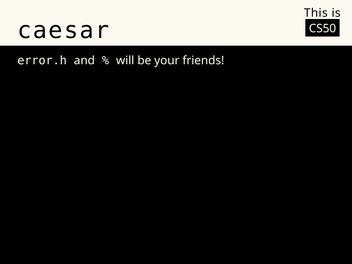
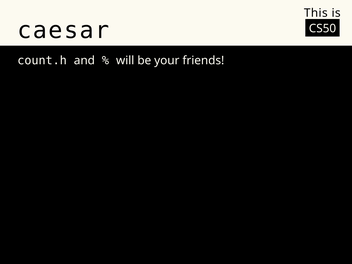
error.h: error.h -> count.h
